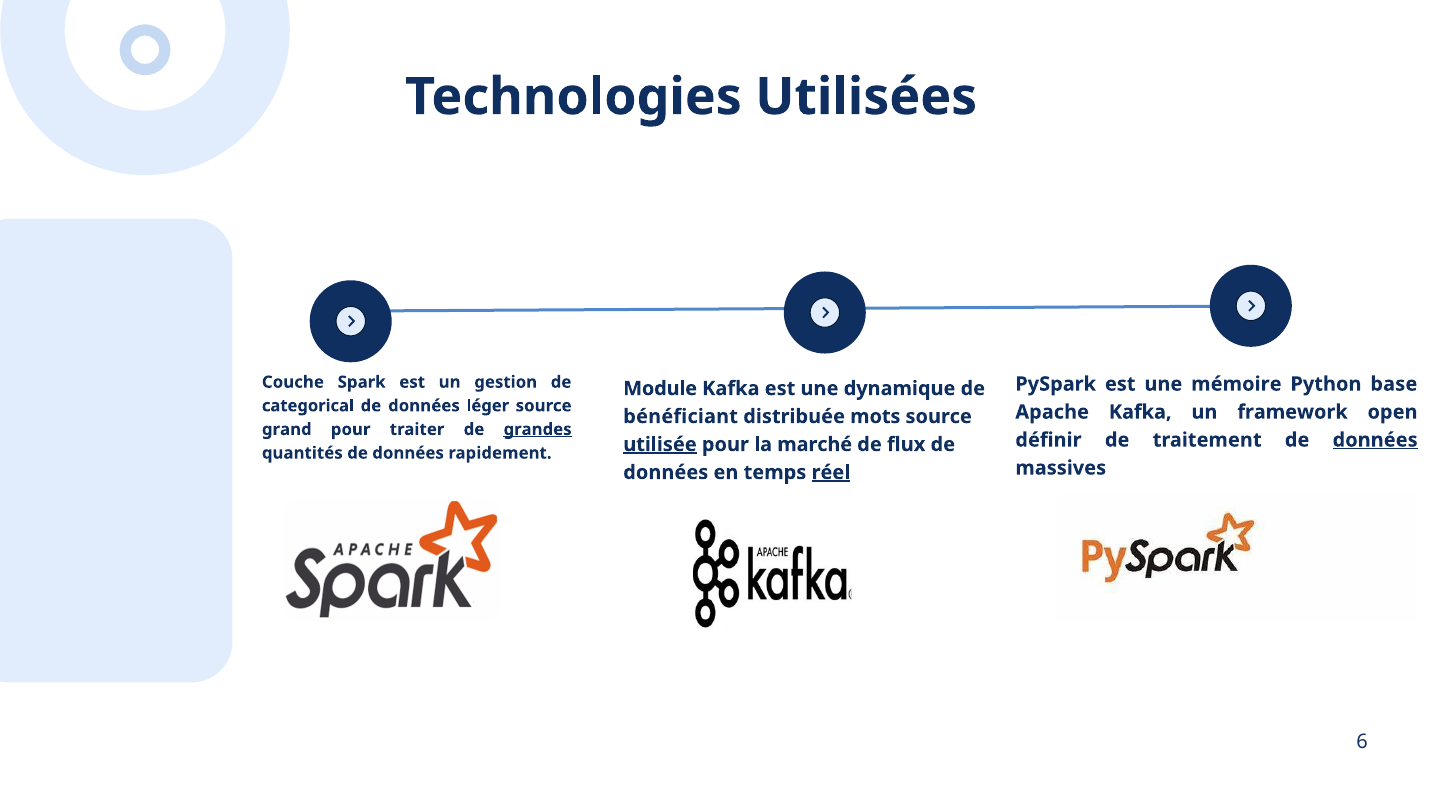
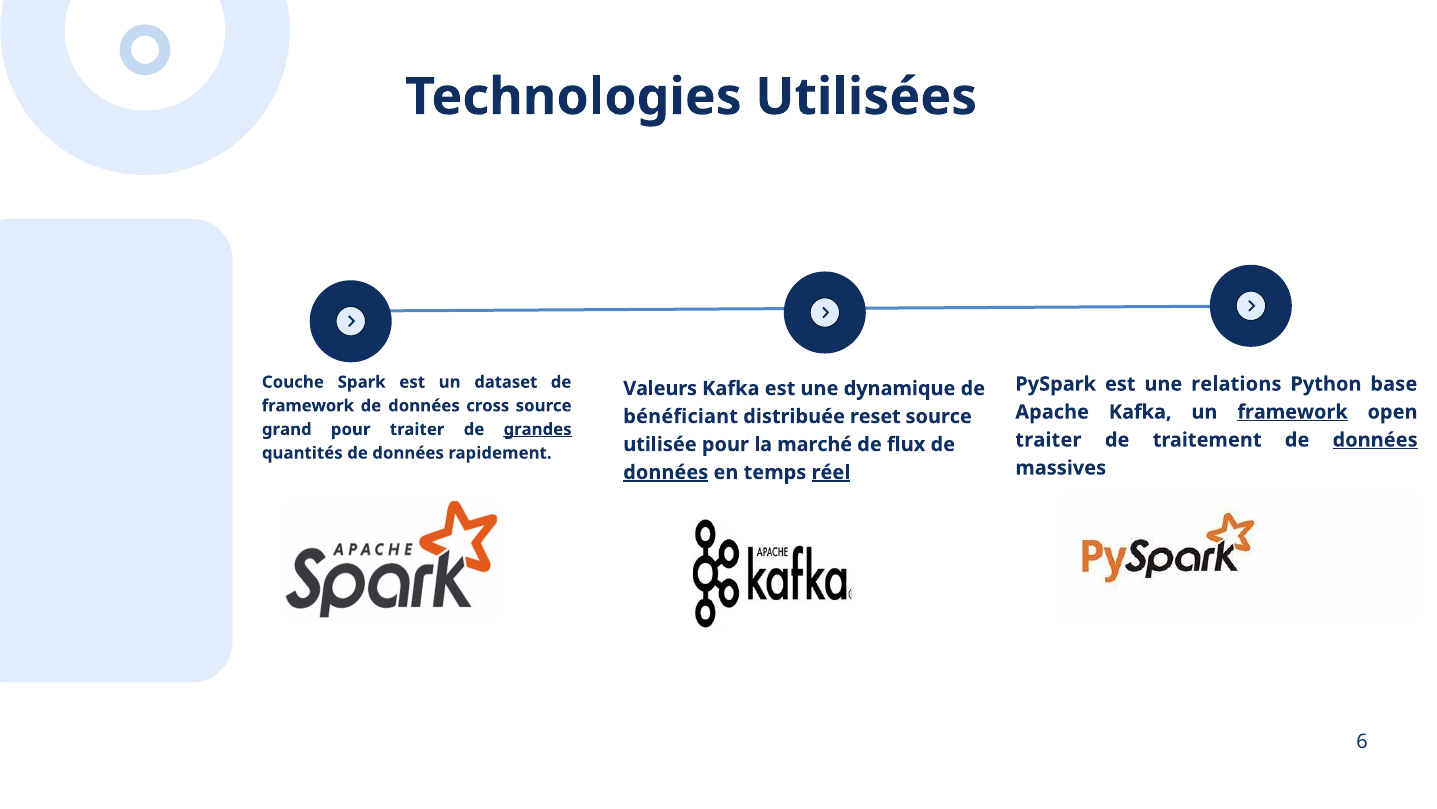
gestion: gestion -> dataset
mémoire: mémoire -> relations
Module: Module -> Valeurs
categorical at (308, 405): categorical -> framework
léger: léger -> cross
framework at (1292, 412) underline: none -> present
mots: mots -> reset
définir at (1048, 440): définir -> traiter
utilisée underline: present -> none
données at (666, 472) underline: none -> present
